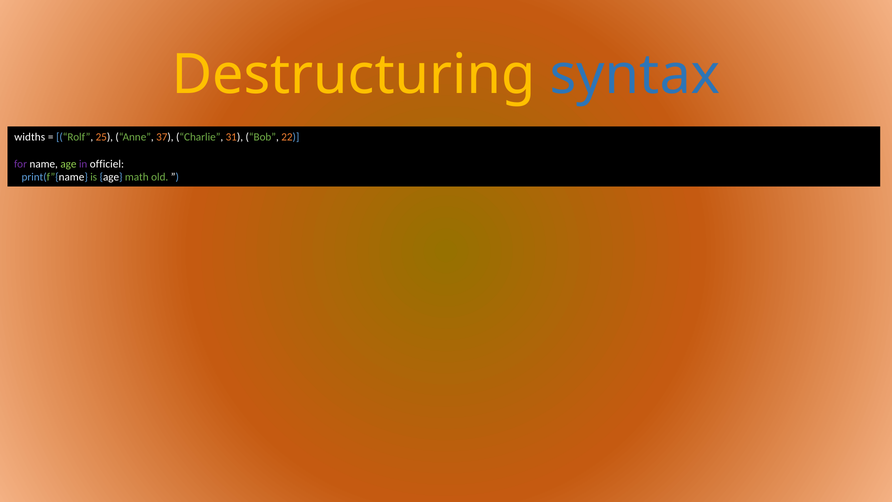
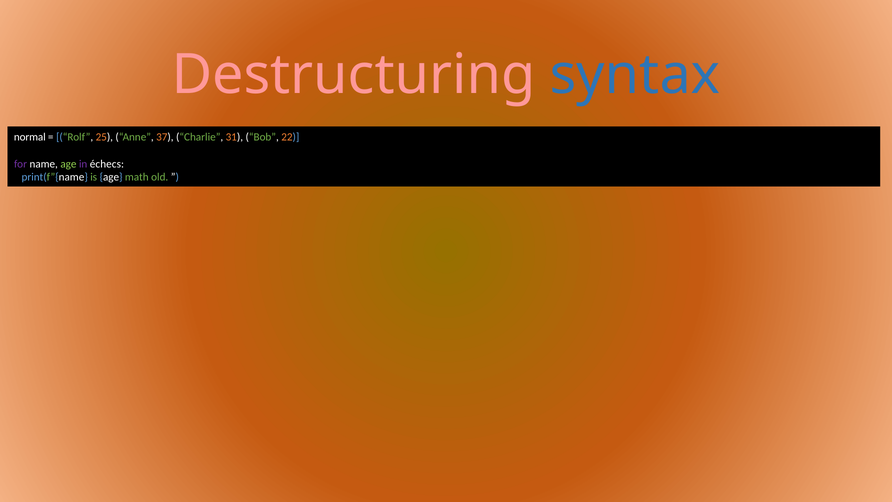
Destructuring colour: yellow -> pink
widths: widths -> normal
officiel: officiel -> échecs
